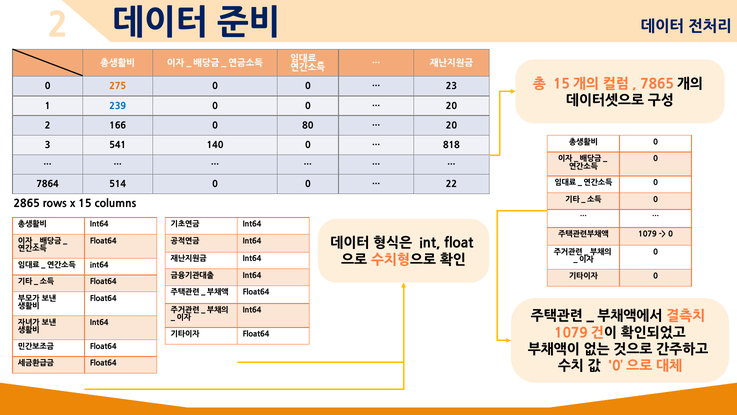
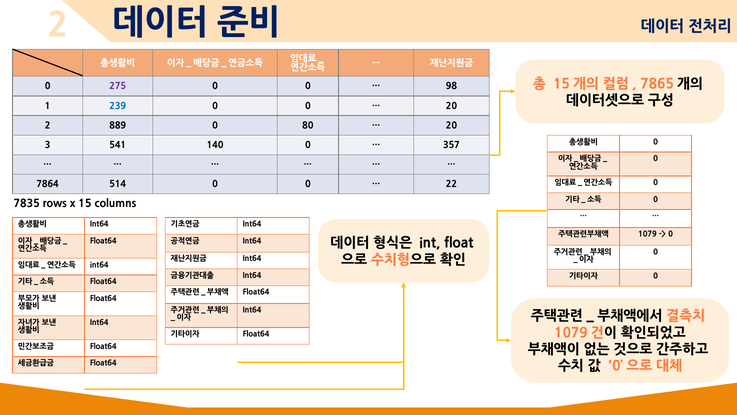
275 colour: orange -> purple
23: 23 -> 98
166: 166 -> 889
818: 818 -> 357
2865: 2865 -> 7835
